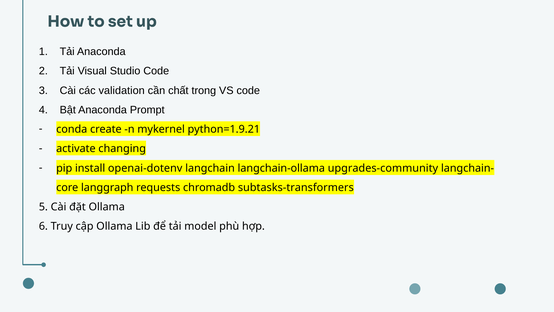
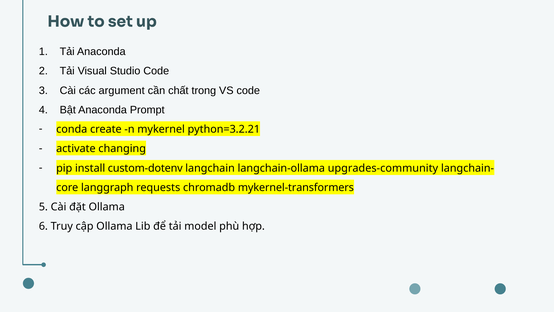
validation: validation -> argument
python=1.9.21: python=1.9.21 -> python=3.2.21
openai-dotenv: openai-dotenv -> custom-dotenv
subtasks-transformers: subtasks-transformers -> mykernel-transformers
